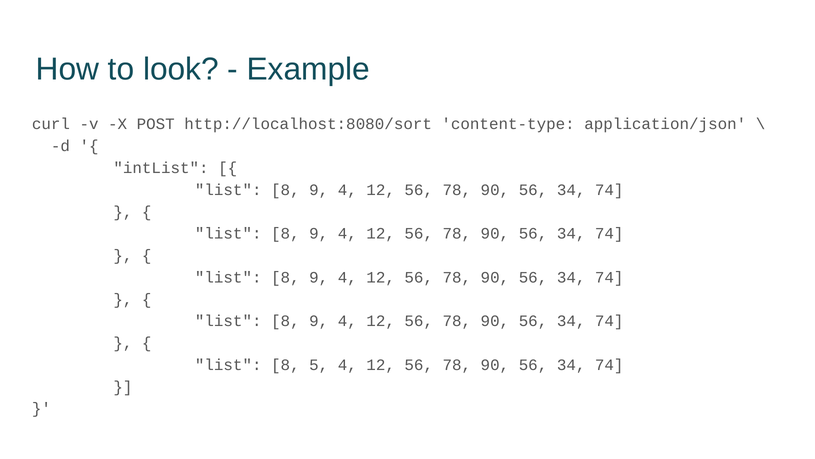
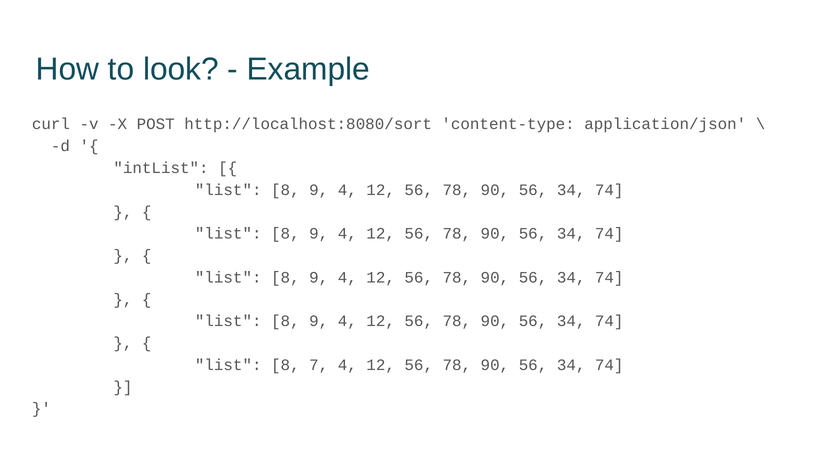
5: 5 -> 7
